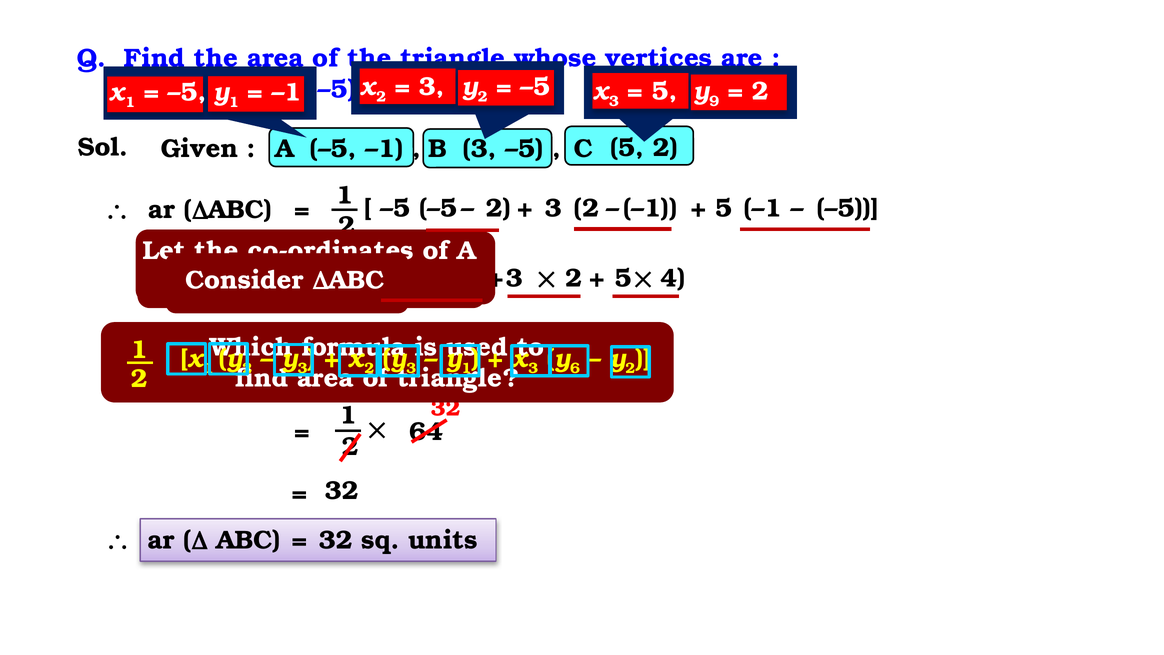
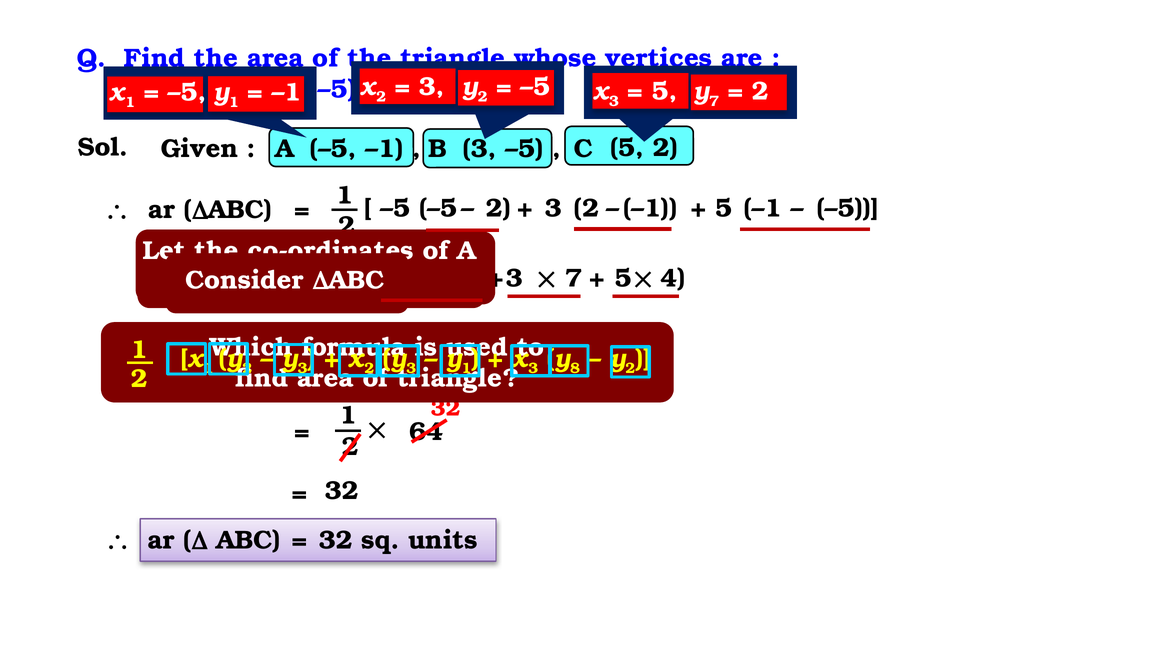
9 at (714, 101): 9 -> 7
2 at (574, 278): 2 -> 7
6: 6 -> 8
